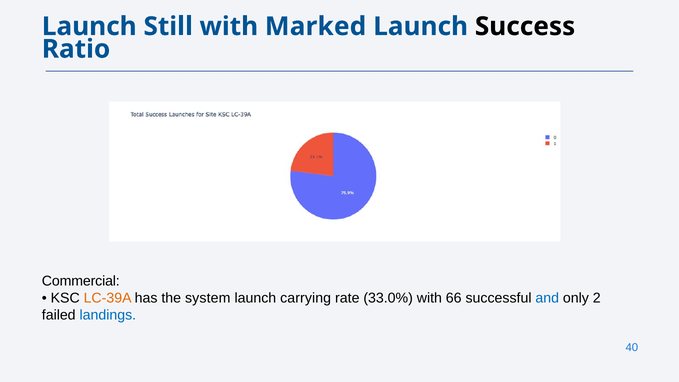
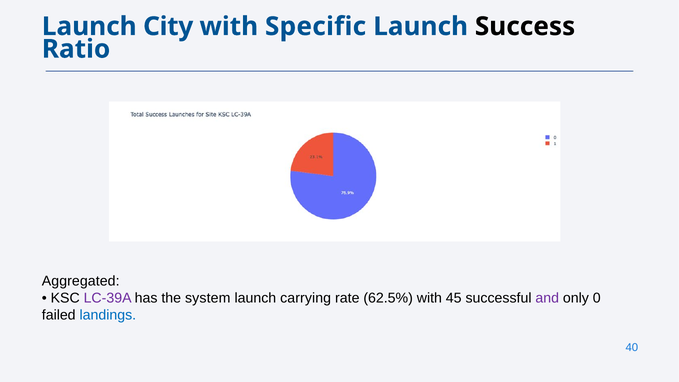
Still: Still -> City
Marked: Marked -> Specific
Commercial: Commercial -> Aggregated
LC-39A colour: orange -> purple
33.0%: 33.0% -> 62.5%
66: 66 -> 45
and colour: blue -> purple
2: 2 -> 0
